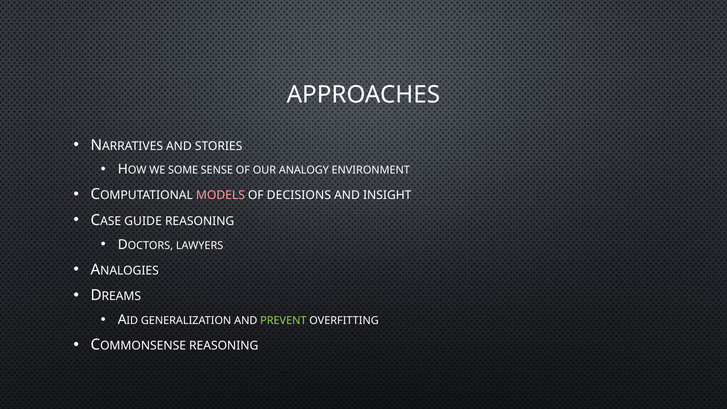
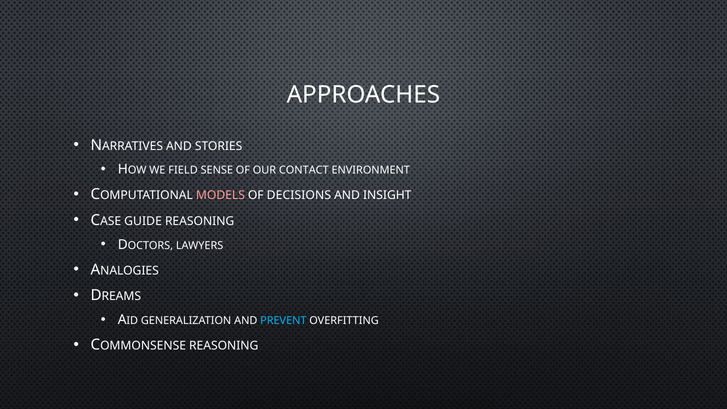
SOME: SOME -> FIELD
ANALOGY: ANALOGY -> CONTACT
PREVENT colour: light green -> light blue
